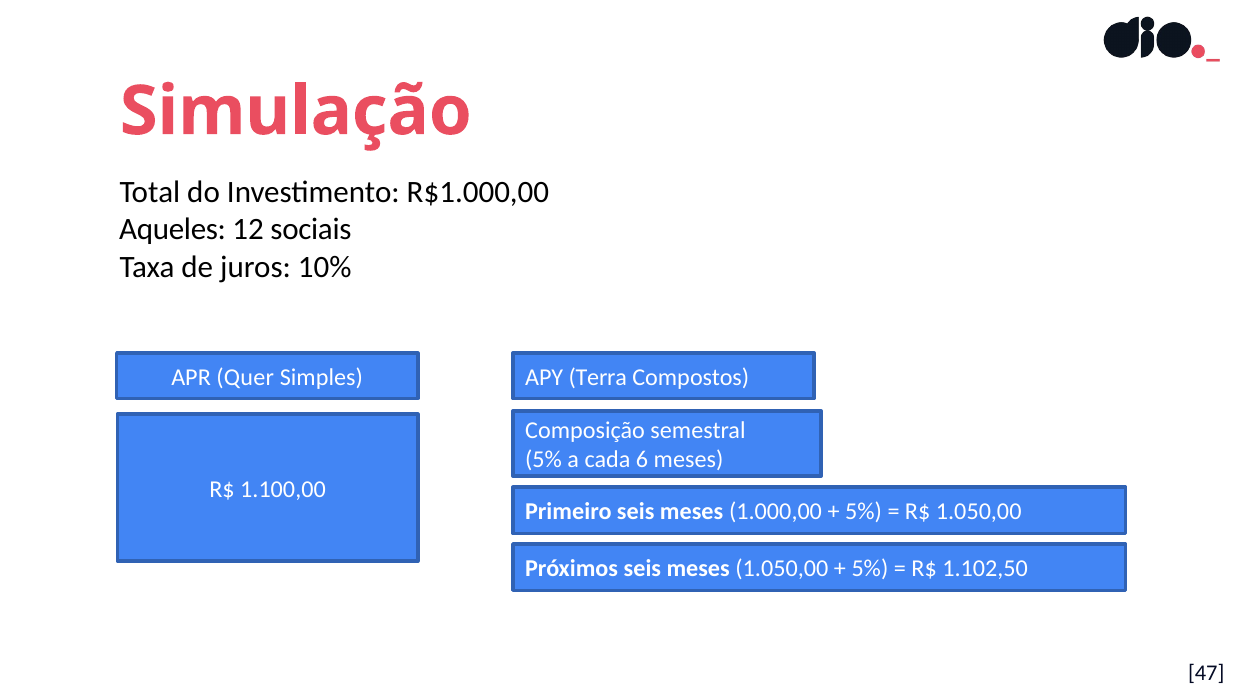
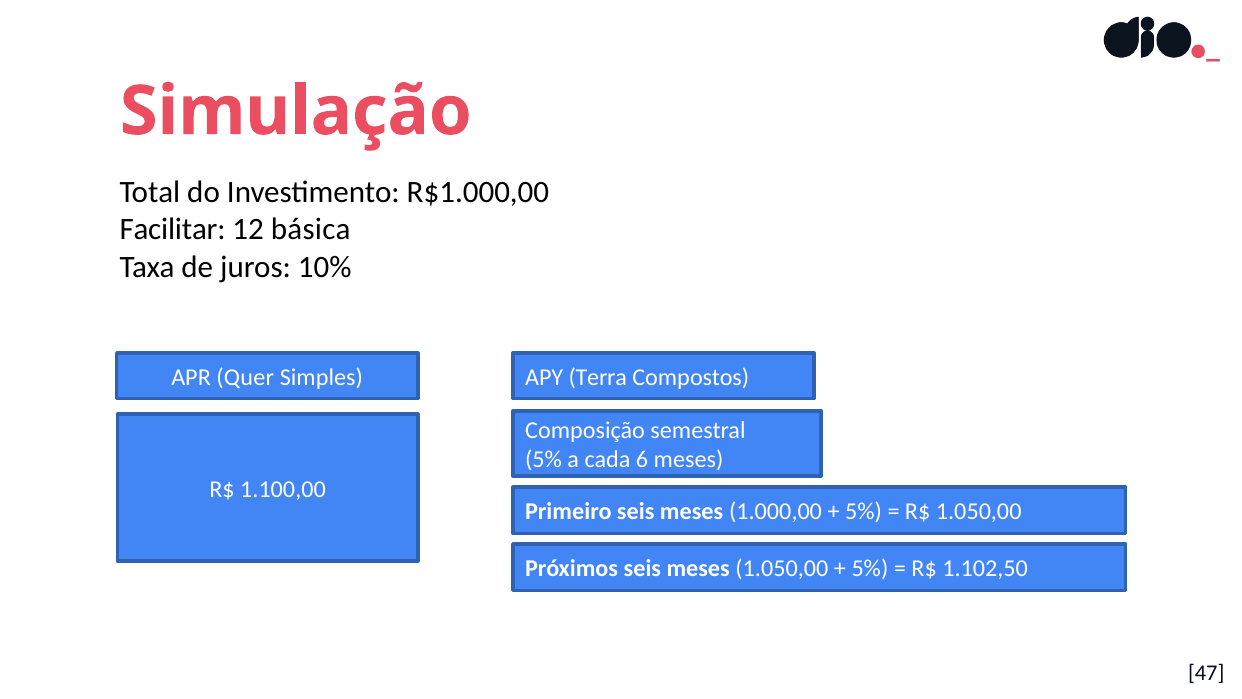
Aqueles: Aqueles -> Facilitar
sociais: sociais -> básica
